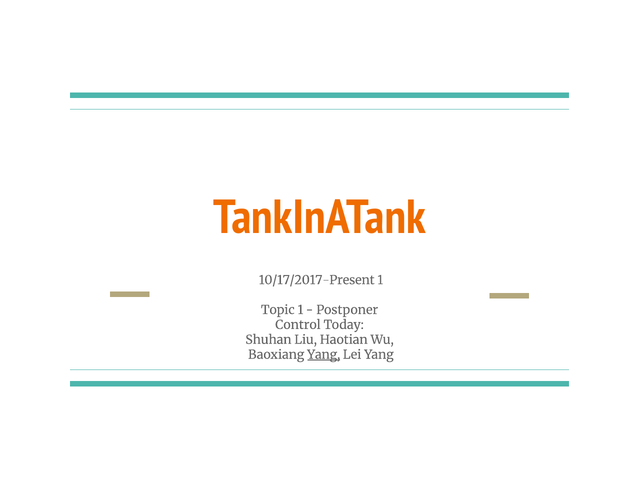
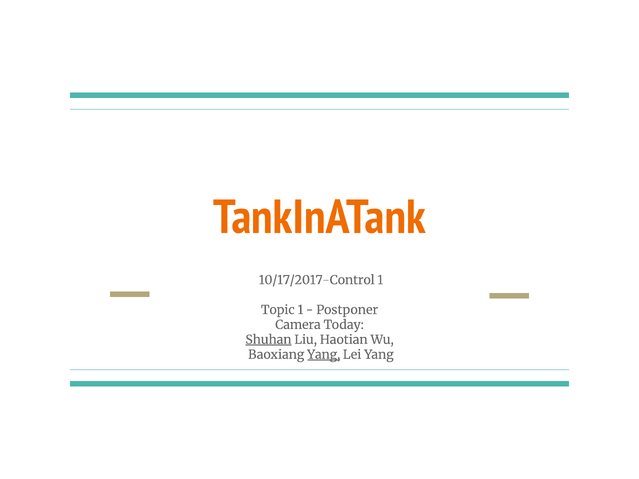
10/17/2017-Present: 10/17/2017-Present -> 10/17/2017-Control
Control: Control -> Camera
Shuhan underline: none -> present
